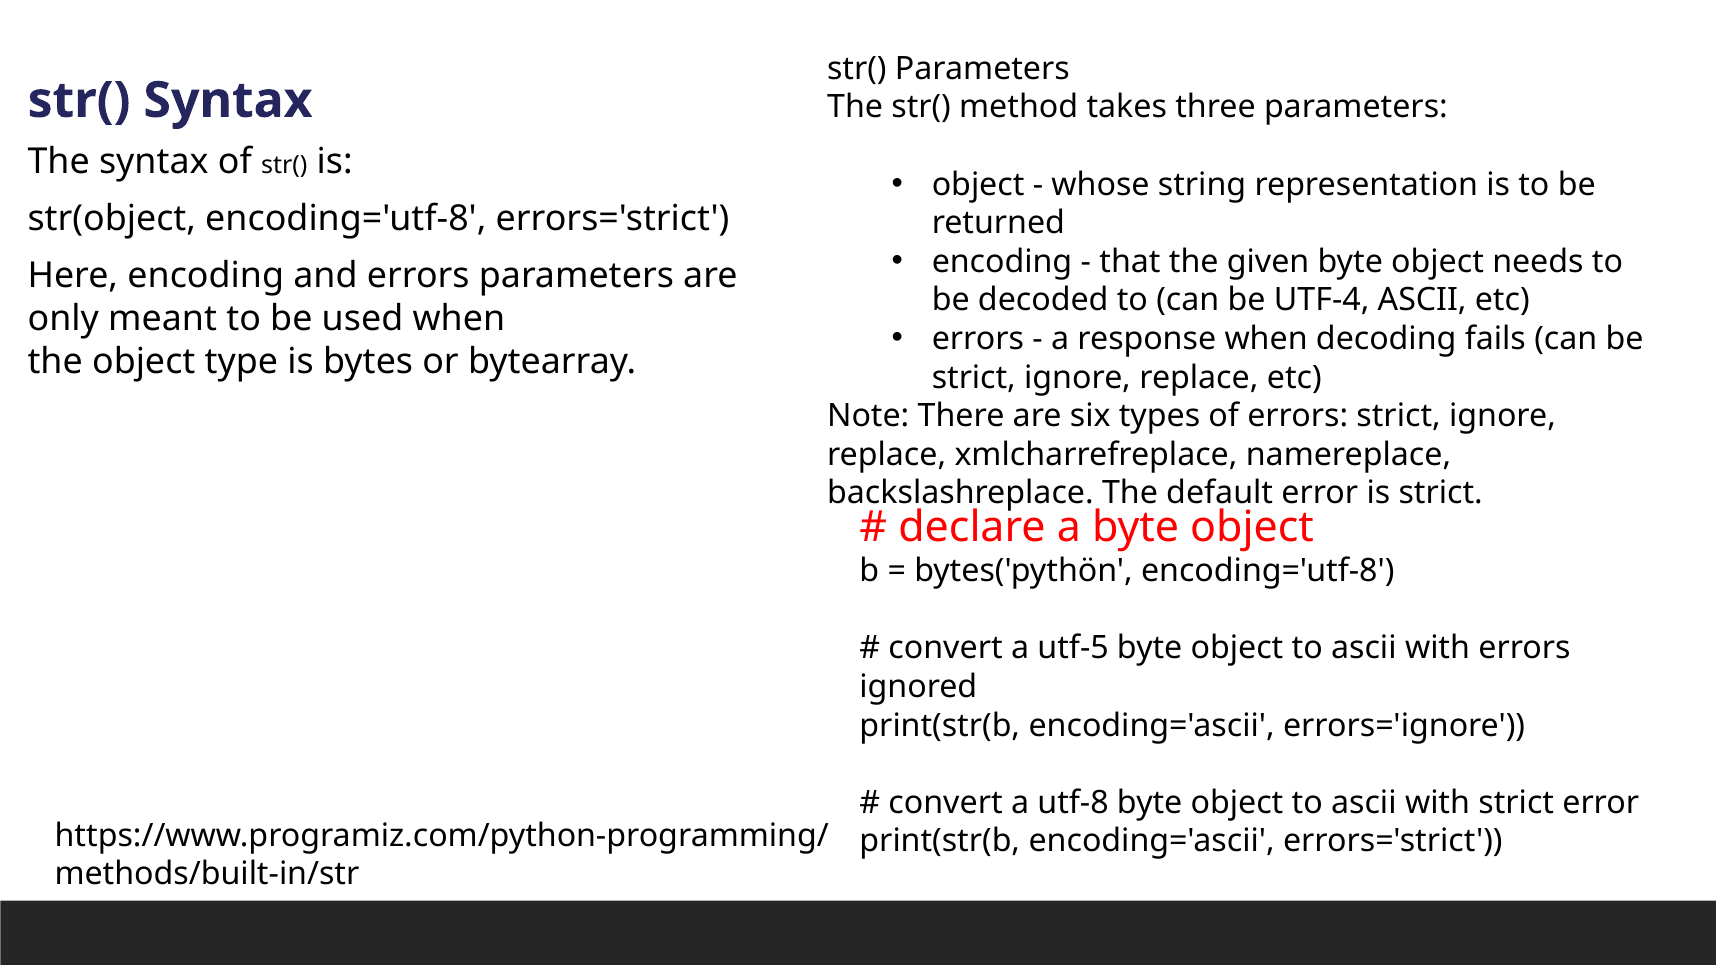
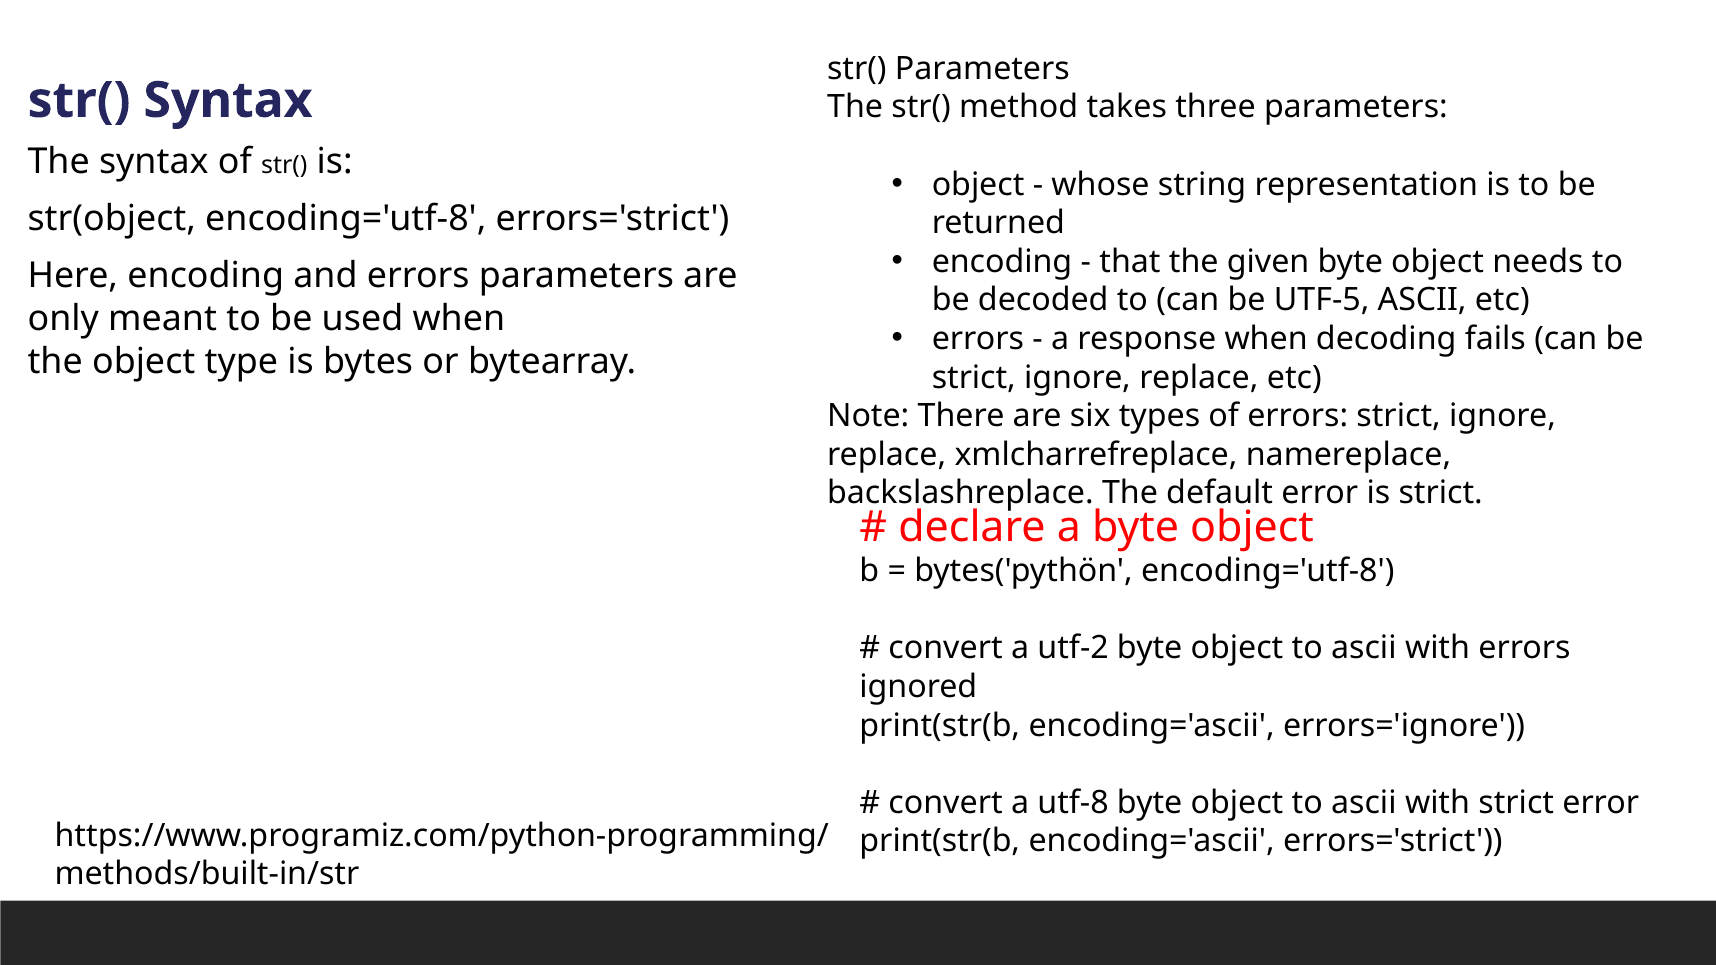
UTF-4: UTF-4 -> UTF-5
utf-5: utf-5 -> utf-2
